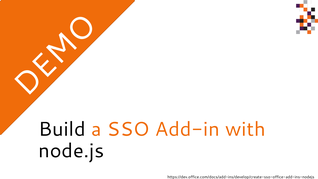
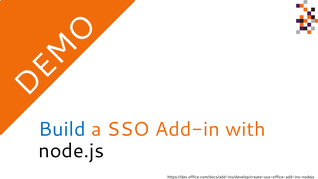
Build colour: black -> blue
